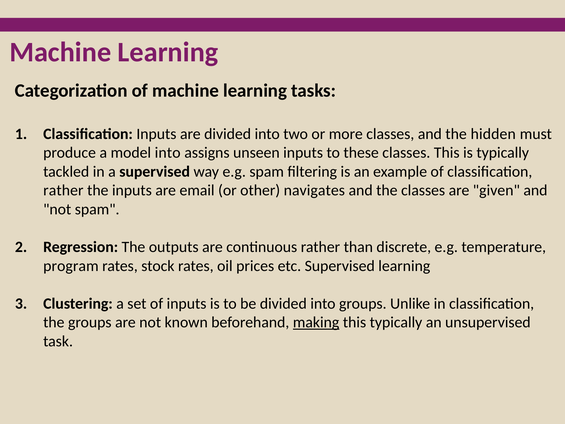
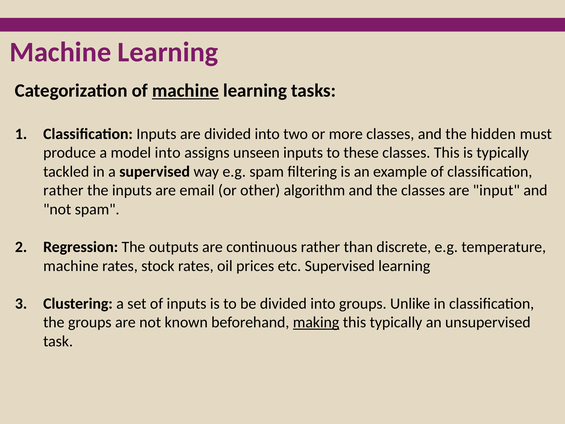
machine at (186, 91) underline: none -> present
navigates: navigates -> algorithm
given: given -> input
program at (71, 266): program -> machine
